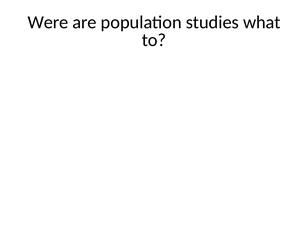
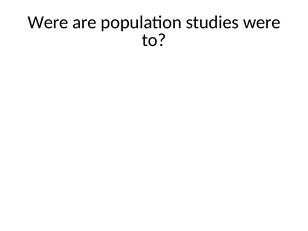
studies what: what -> were
